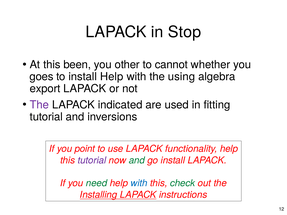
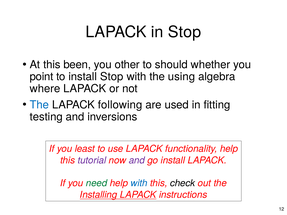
cannot: cannot -> should
goes: goes -> point
install Help: Help -> Stop
export: export -> where
The at (39, 105) colour: purple -> blue
indicated: indicated -> following
tutorial at (46, 117): tutorial -> testing
point: point -> least
and at (137, 160) colour: green -> purple
check colour: green -> black
